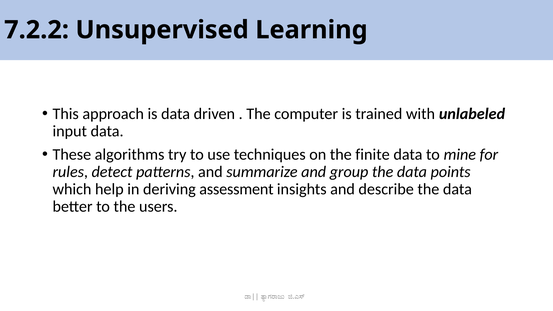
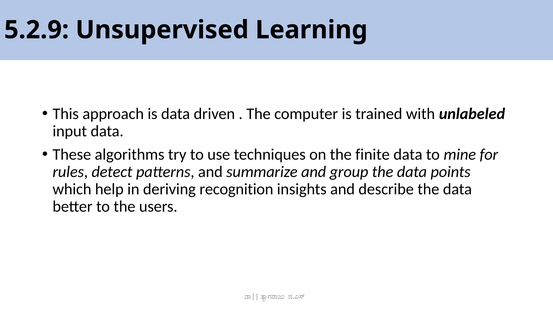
7.2.2: 7.2.2 -> 5.2.9
assessment: assessment -> recognition
